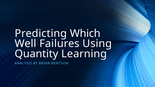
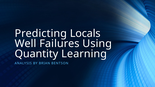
Which: Which -> Locals
